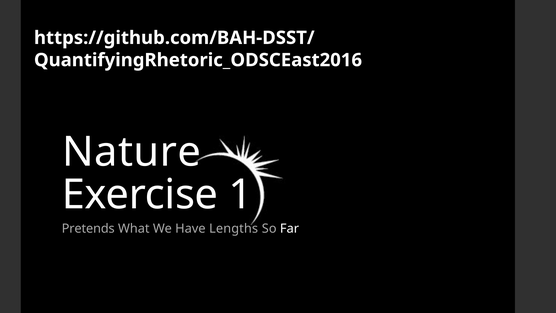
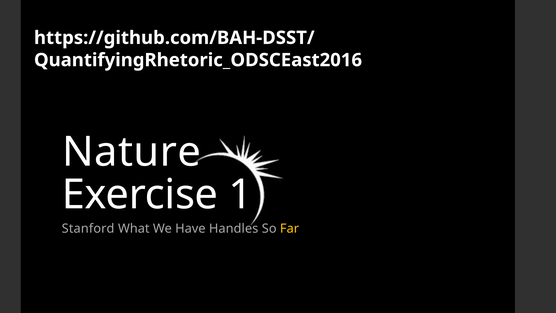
Pretends: Pretends -> Stanford
Lengths: Lengths -> Handles
Far colour: white -> yellow
